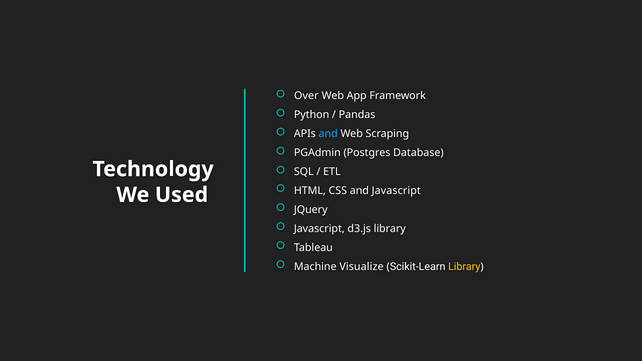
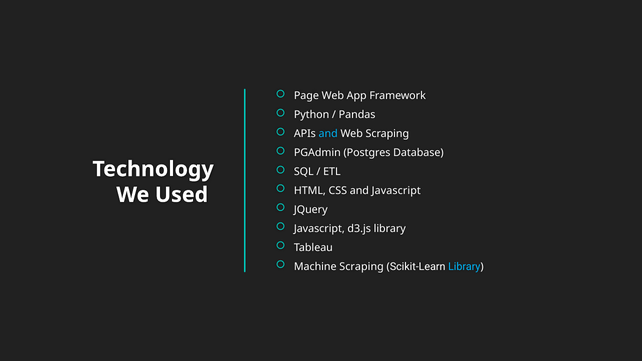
Over: Over -> Page
Machine Visualize: Visualize -> Scraping
Library at (464, 267) colour: yellow -> light blue
